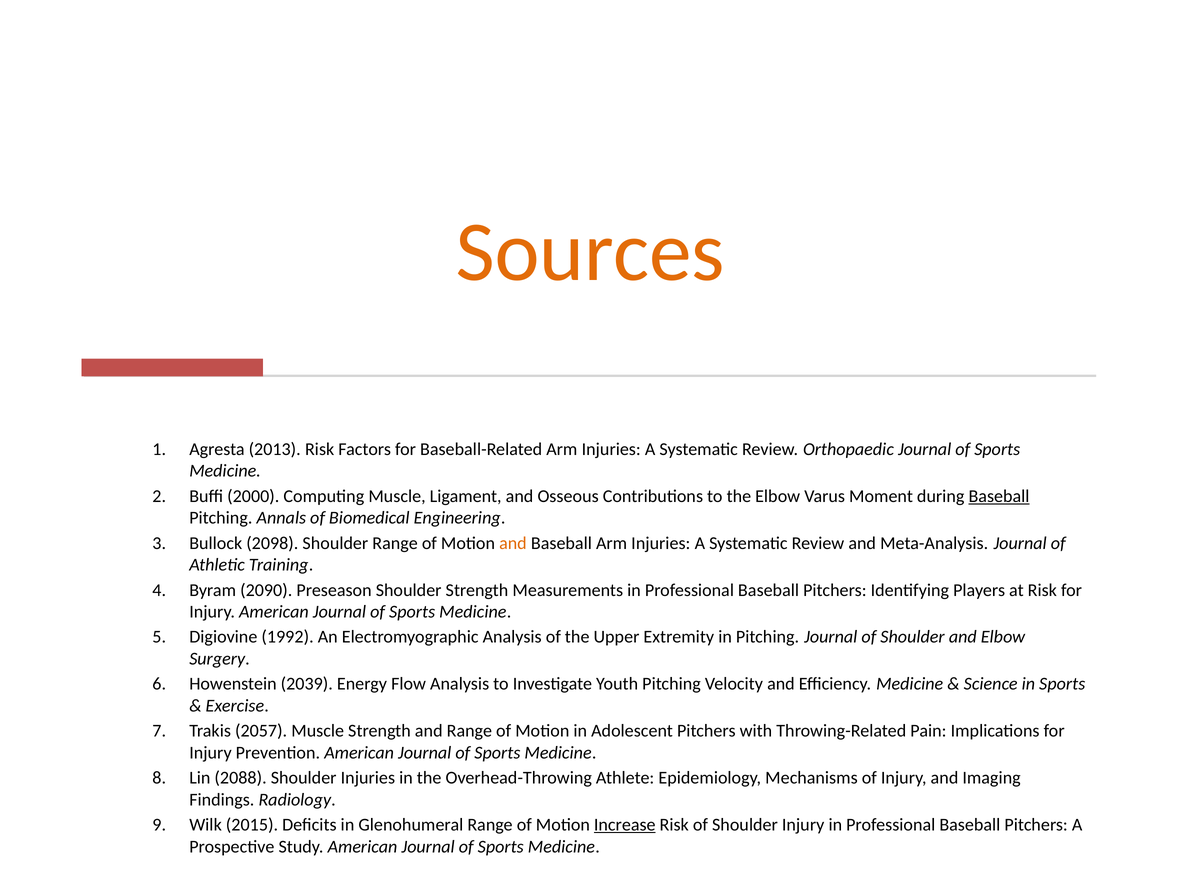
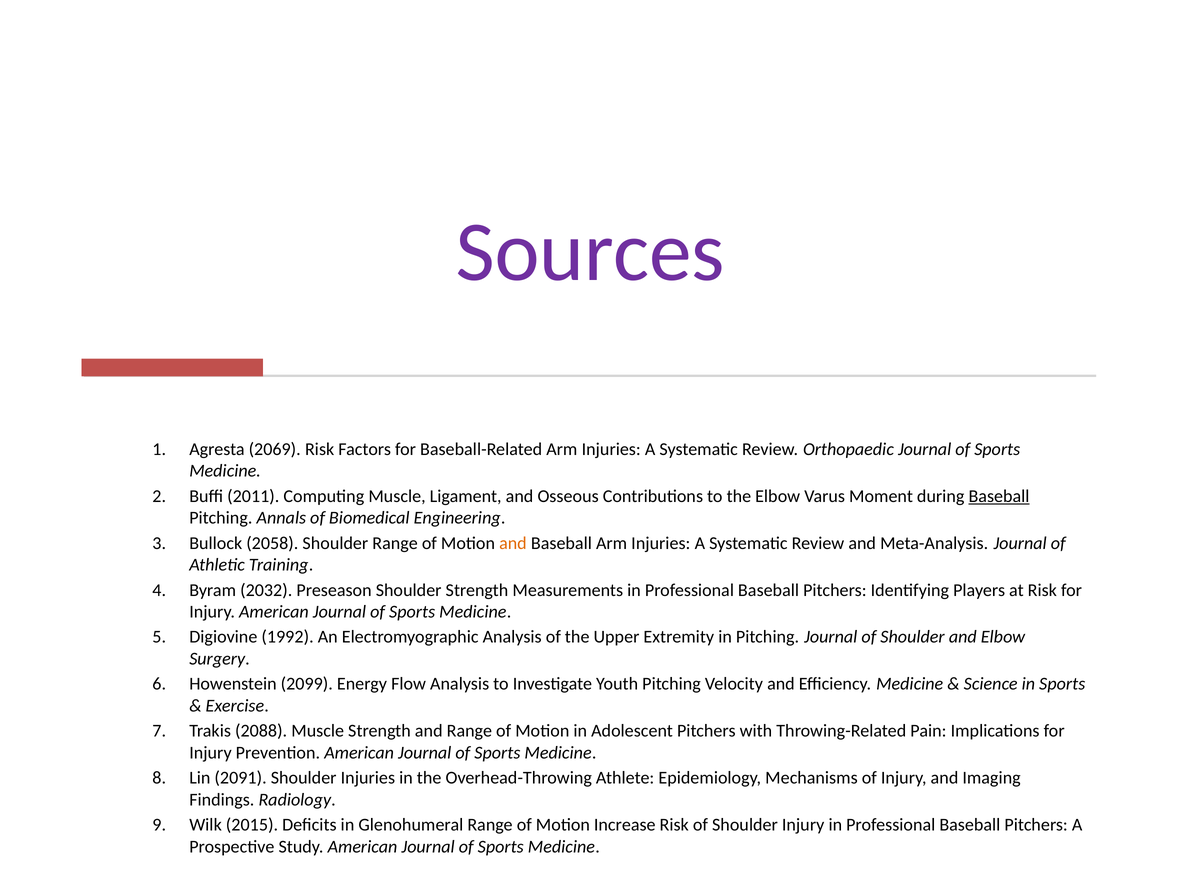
Sources colour: orange -> purple
2013: 2013 -> 2069
2000: 2000 -> 2011
2098: 2098 -> 2058
2090: 2090 -> 2032
2039: 2039 -> 2099
2057: 2057 -> 2088
2088: 2088 -> 2091
Increase underline: present -> none
